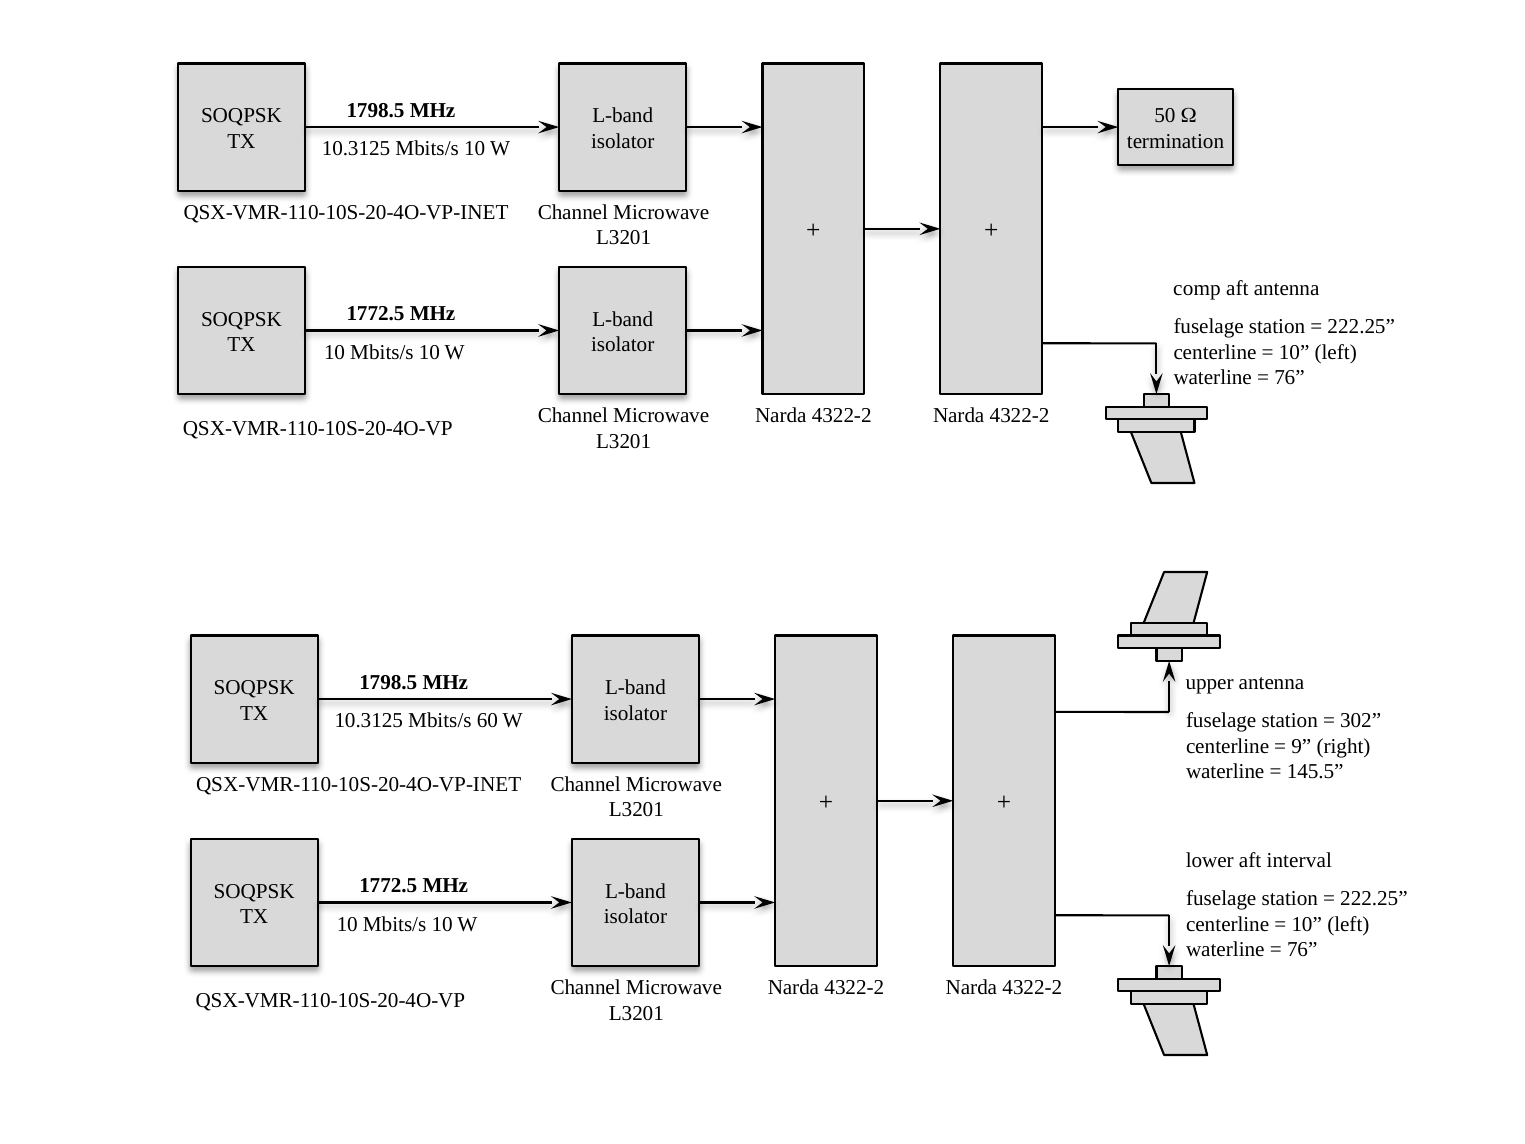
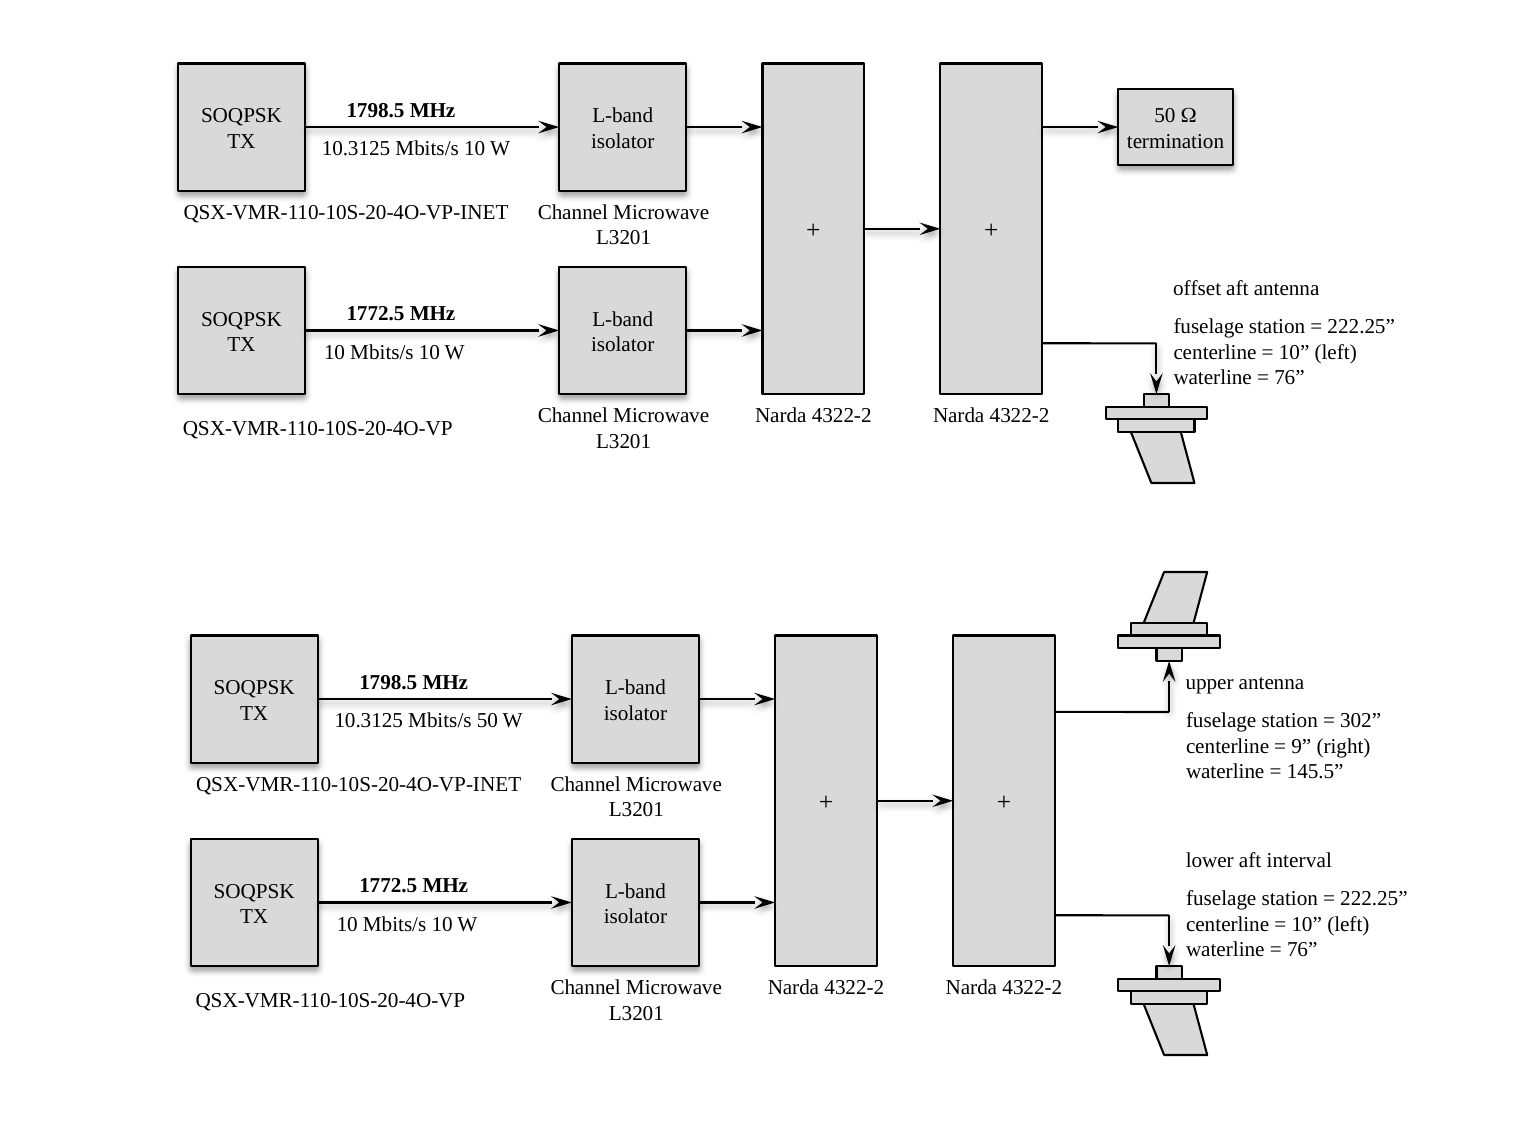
comp: comp -> offset
Mbits/s 60: 60 -> 50
